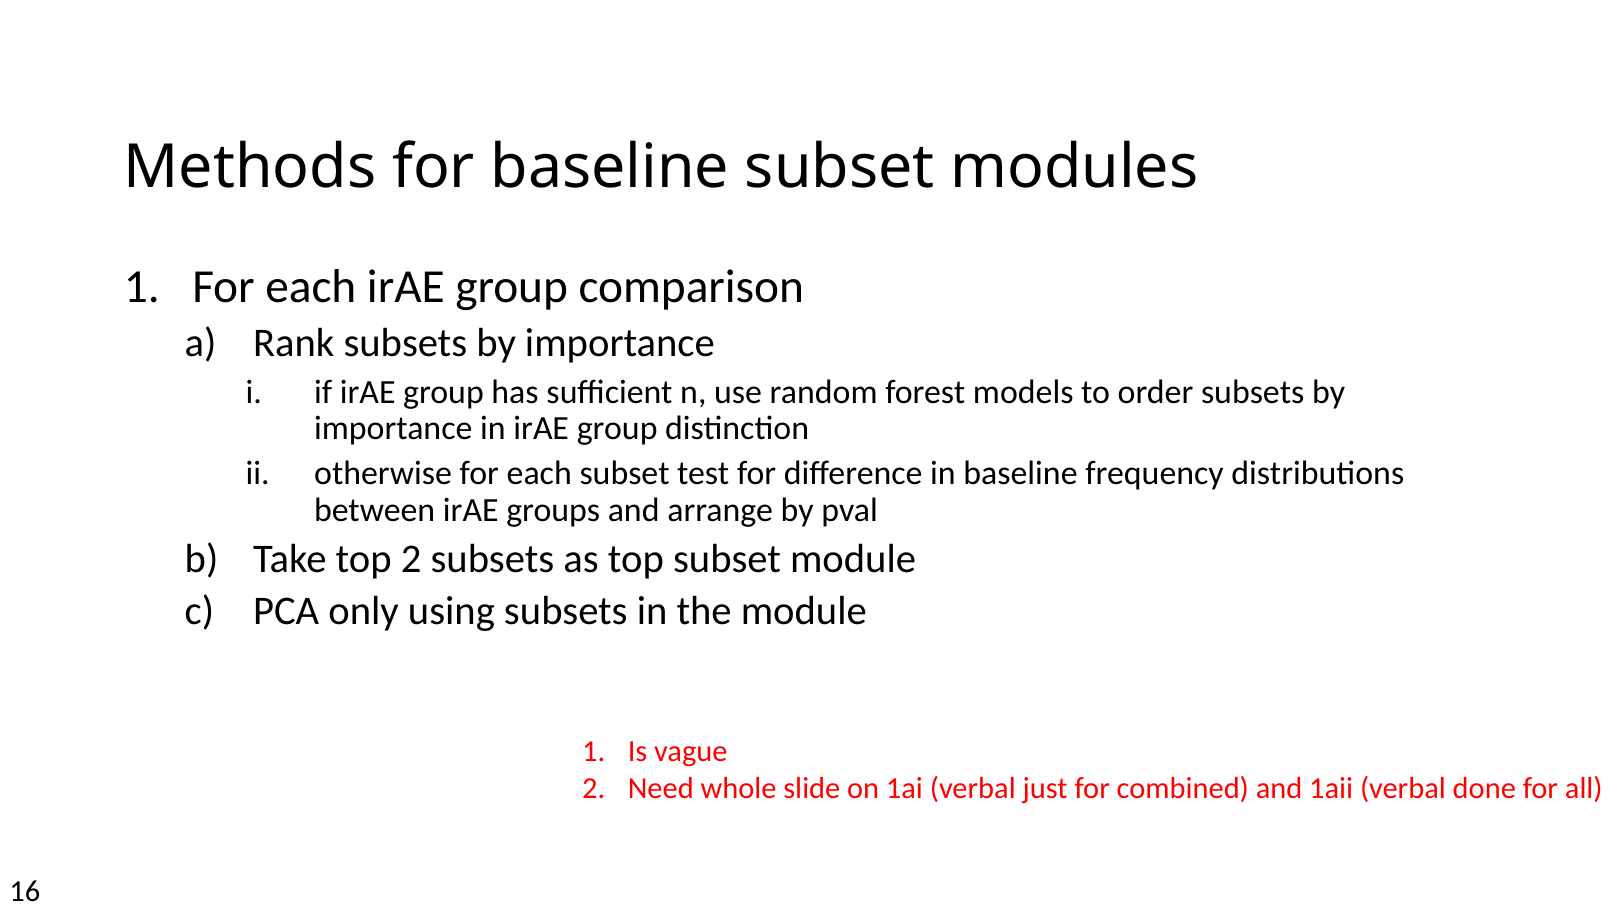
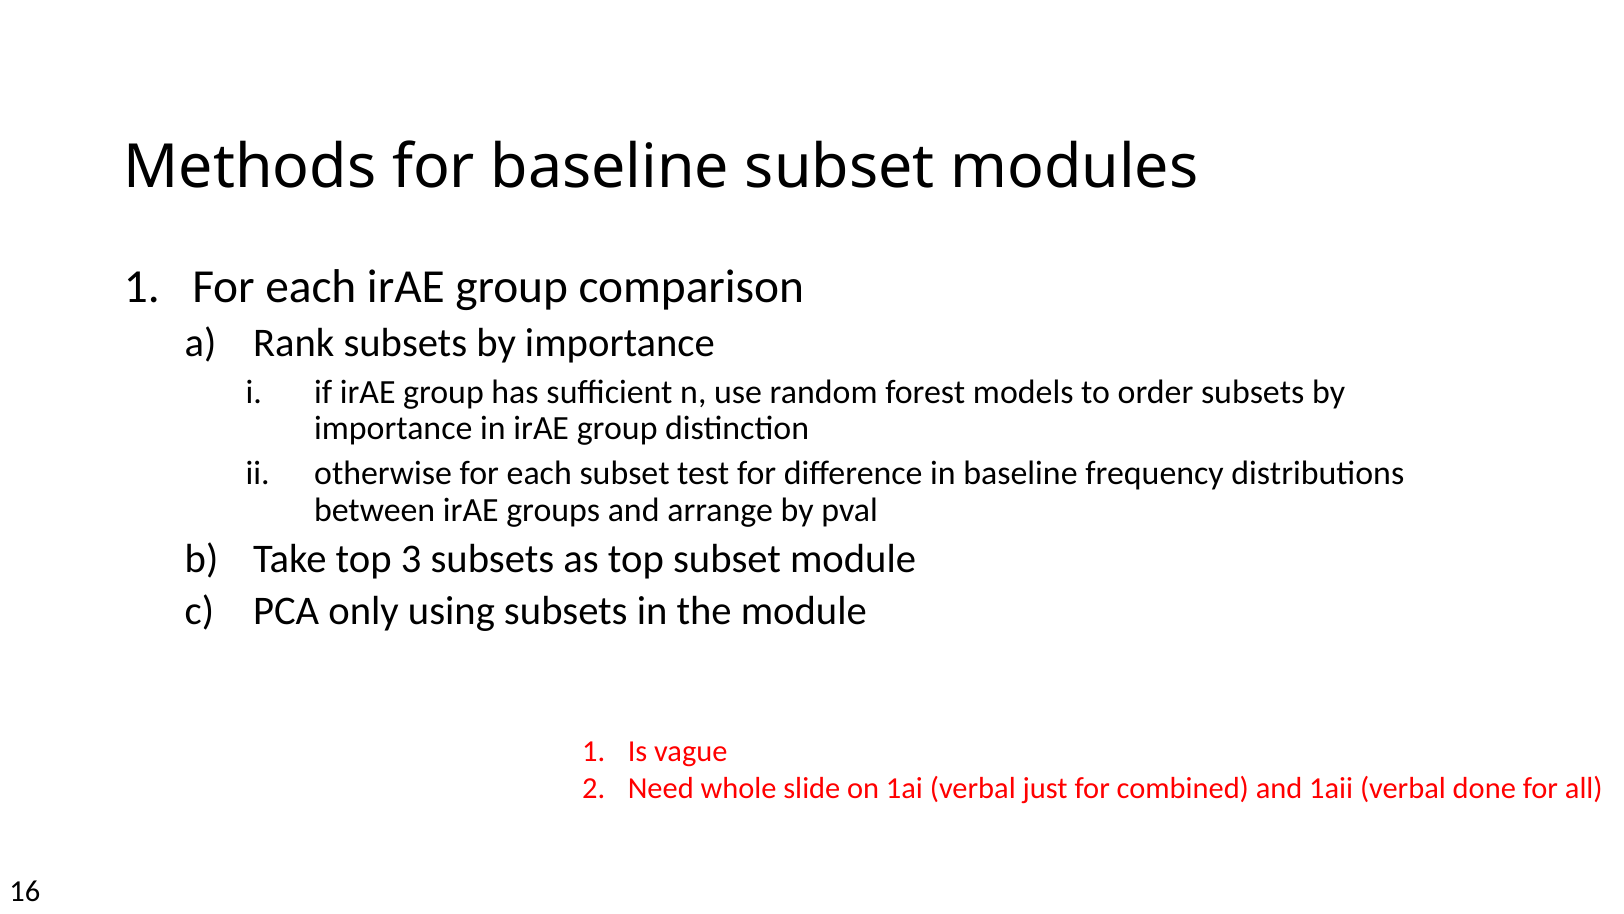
top 2: 2 -> 3
